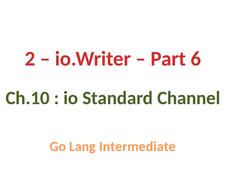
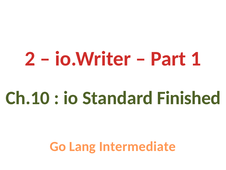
6: 6 -> 1
Channel: Channel -> Finished
